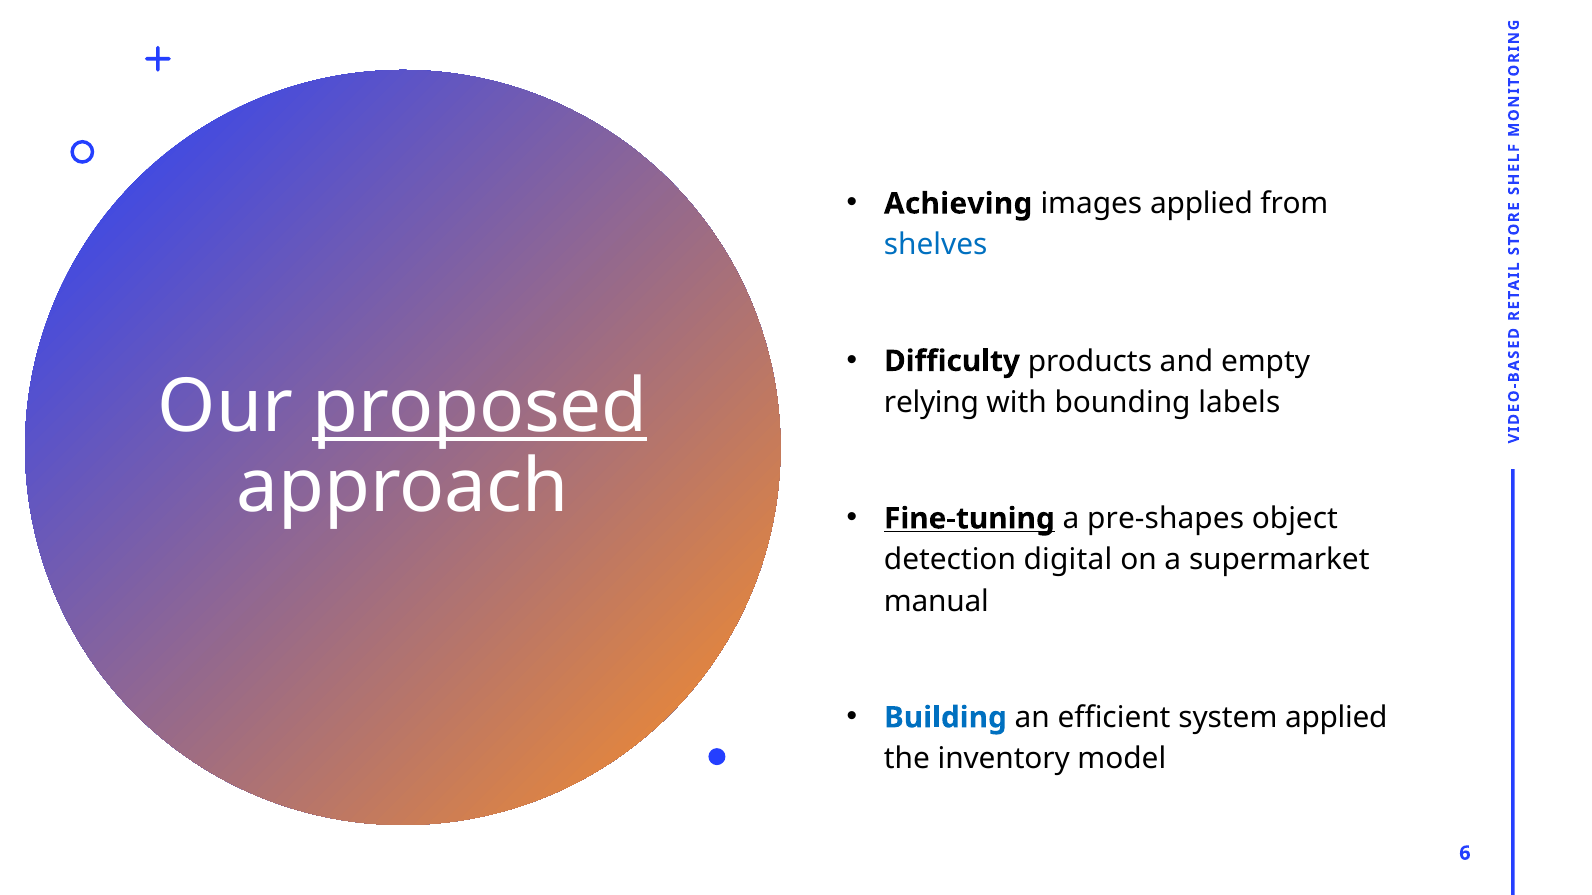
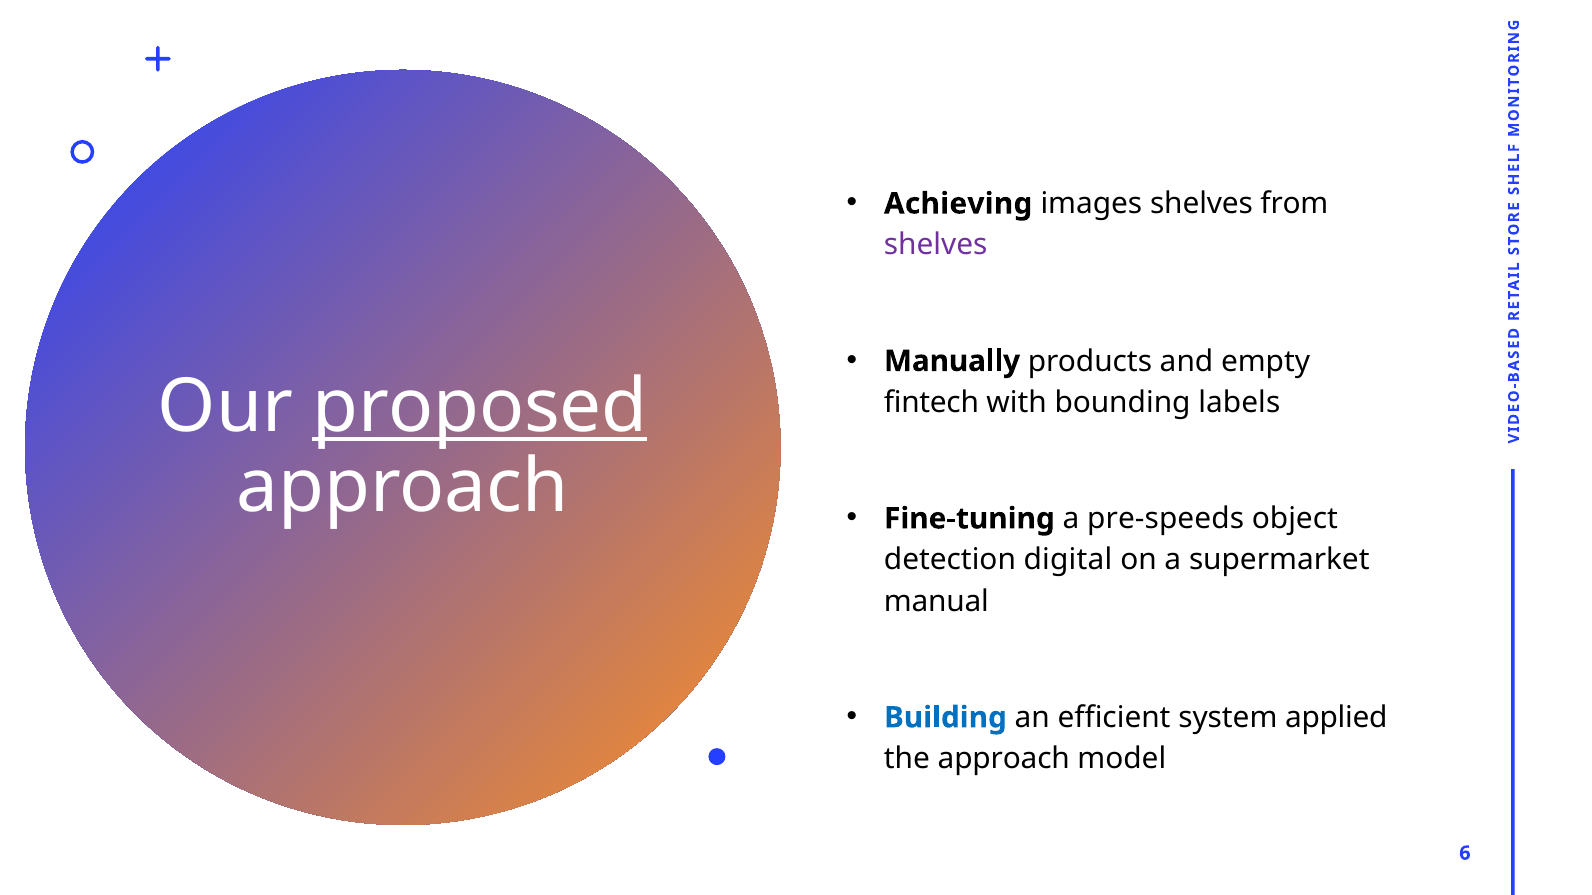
images applied: applied -> shelves
shelves at (936, 245) colour: blue -> purple
Difficulty: Difficulty -> Manually
relying: relying -> fintech
Fine-tuning underline: present -> none
pre-shapes: pre-shapes -> pre-speeds
the inventory: inventory -> approach
